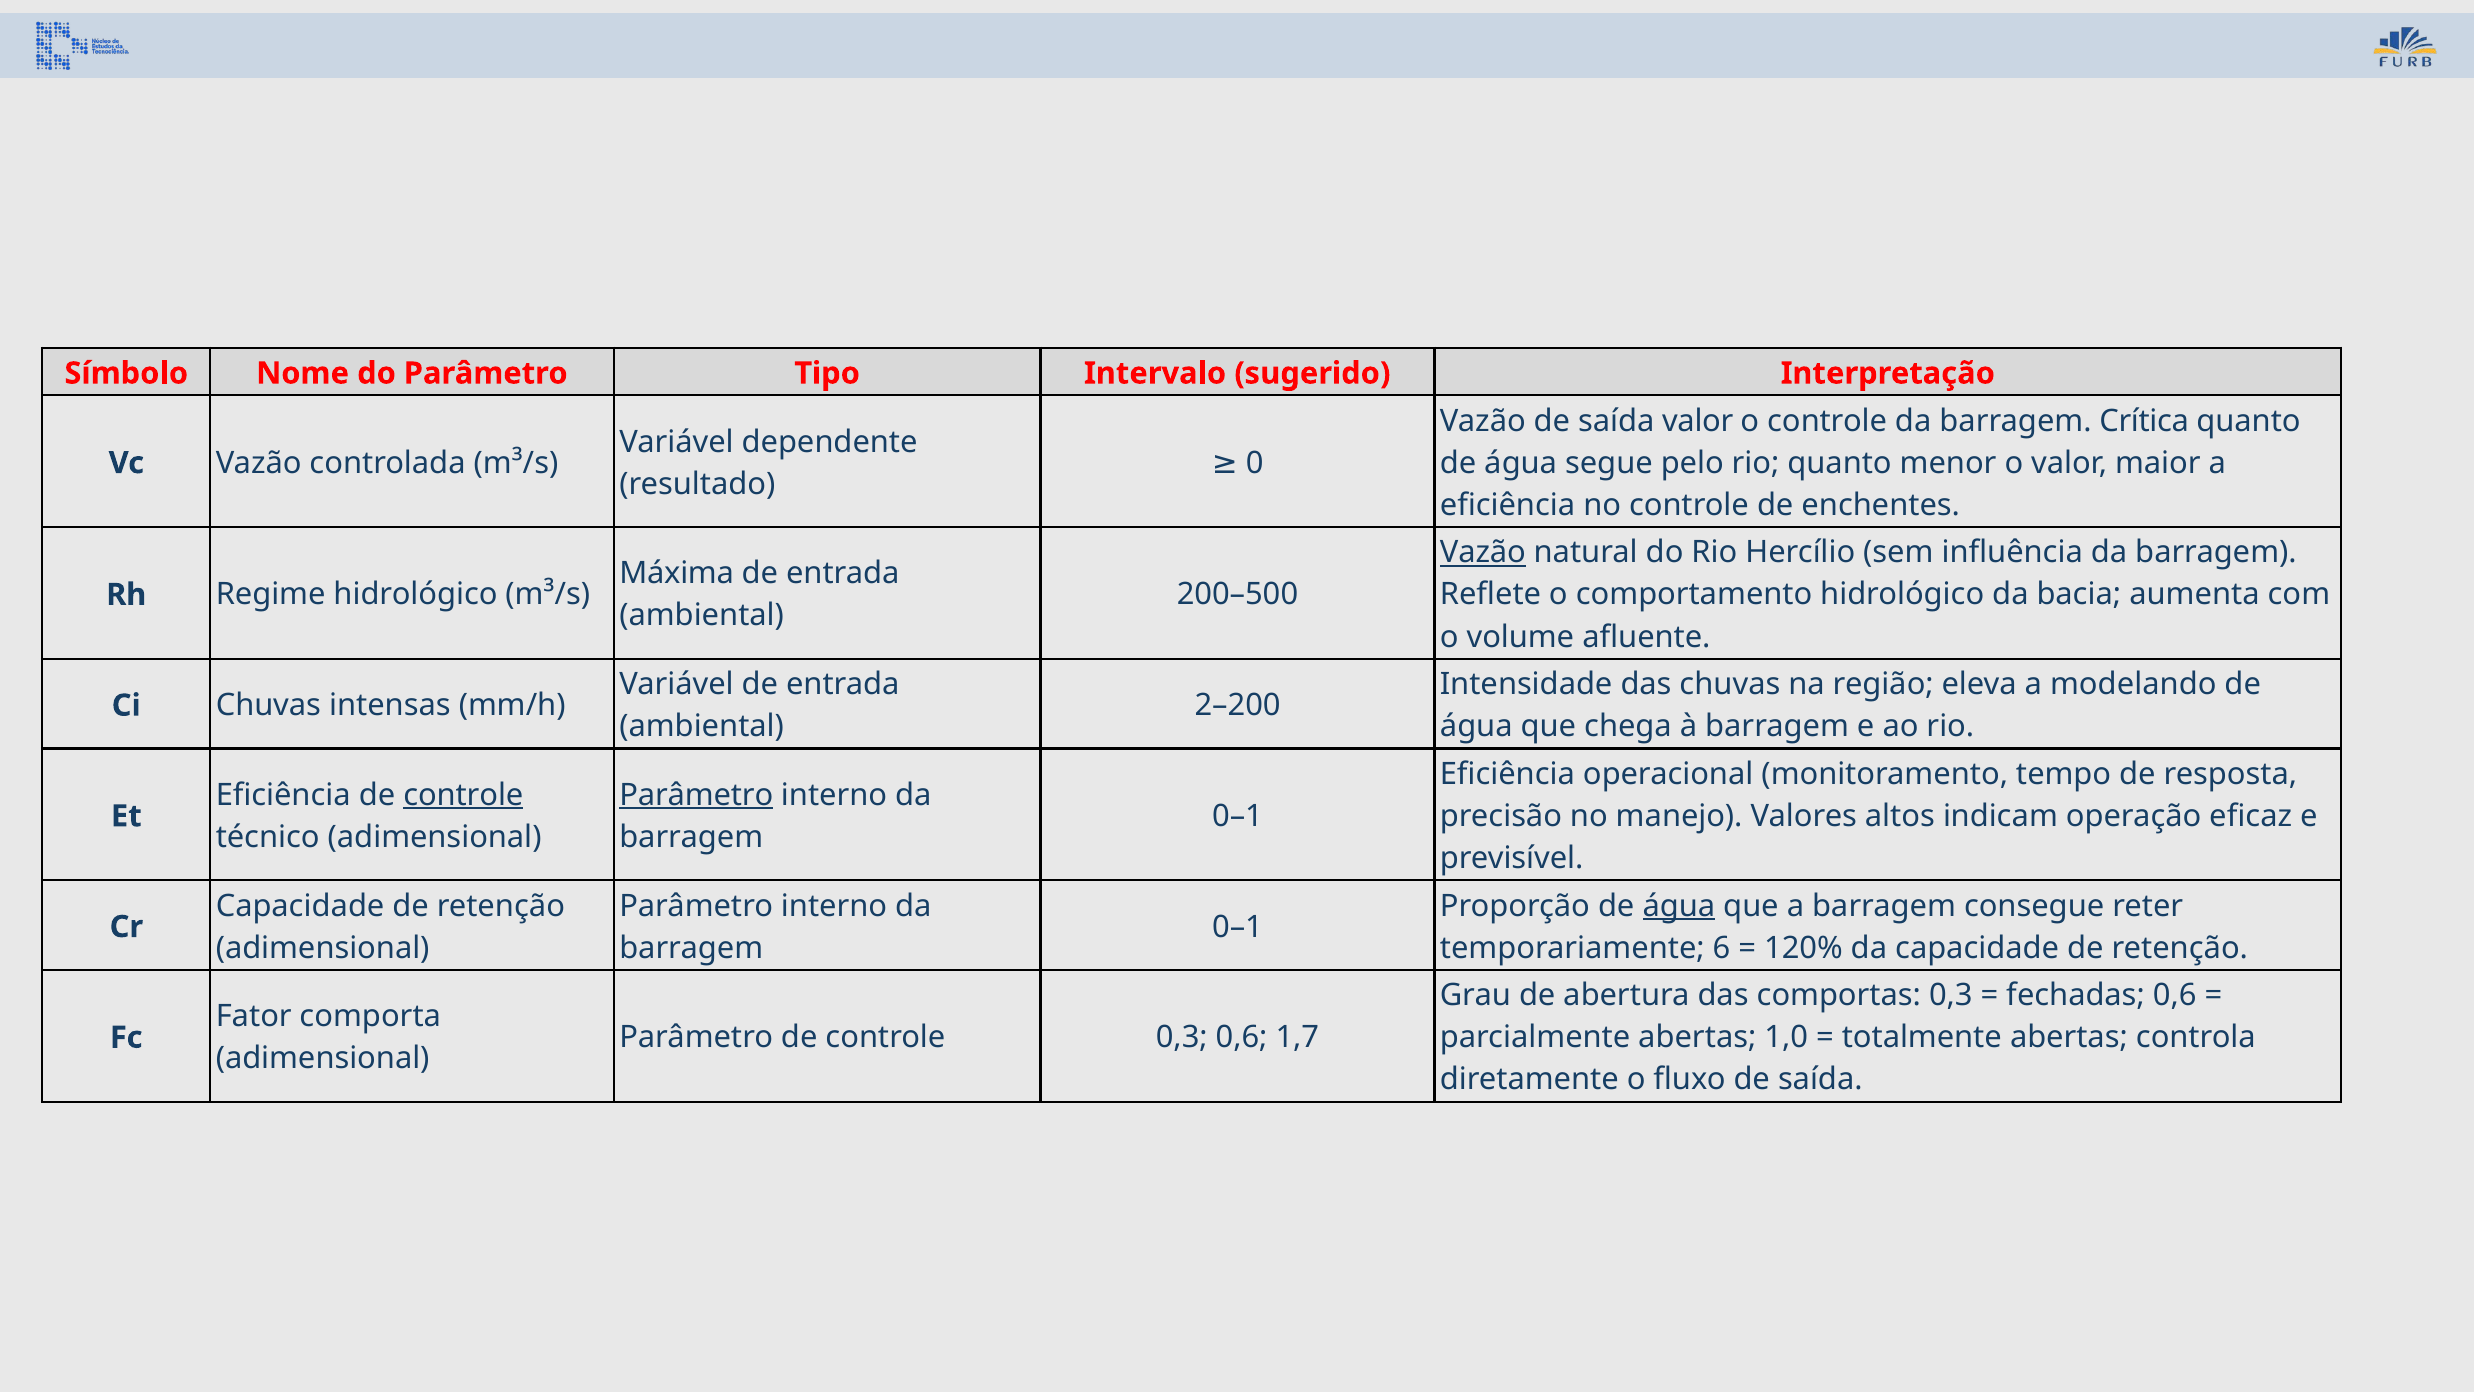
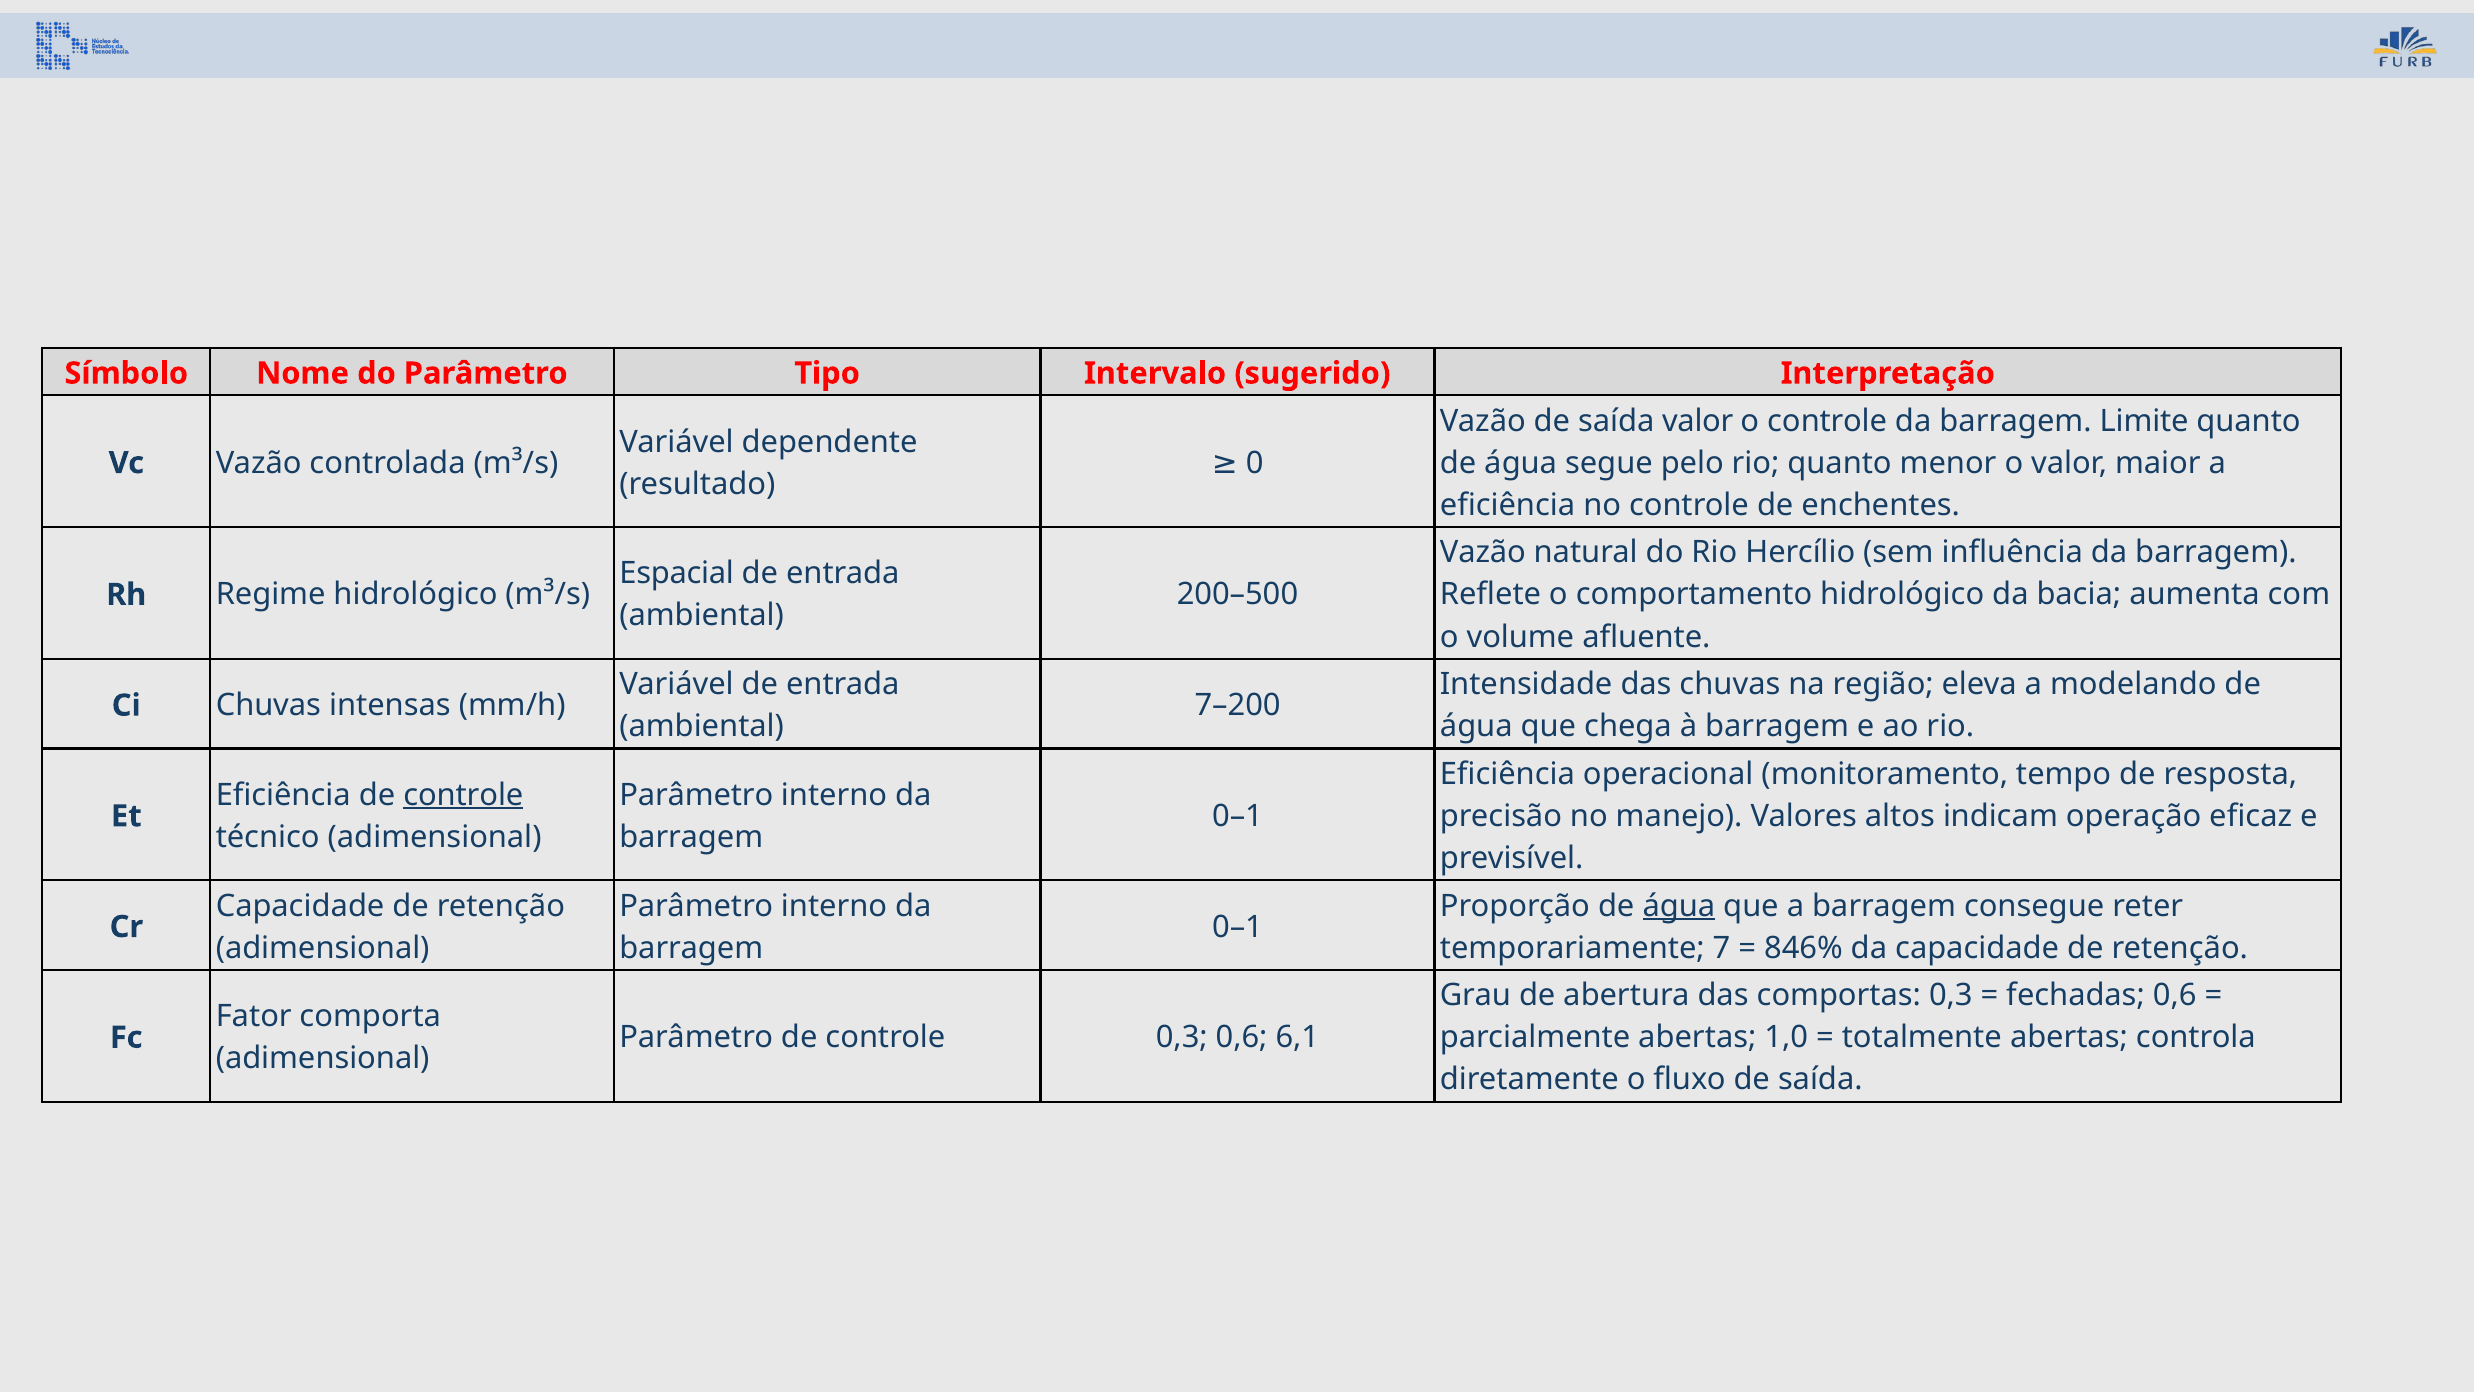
Crítica: Crítica -> Limite
Vazão at (1483, 553) underline: present -> none
Máxima: Máxima -> Espacial
2–200: 2–200 -> 7–200
Parâmetro at (696, 795) underline: present -> none
6: 6 -> 7
120%: 120% -> 846%
1,7: 1,7 -> 6,1
